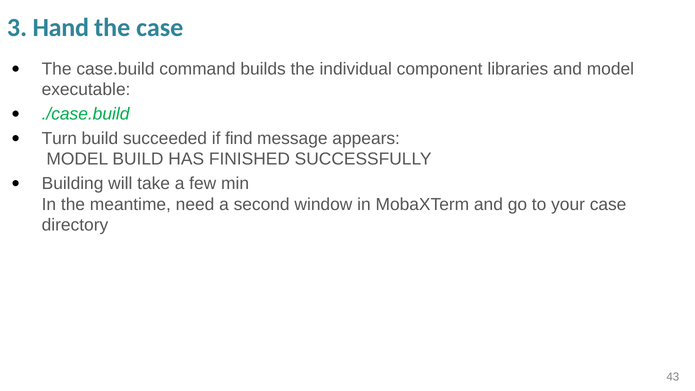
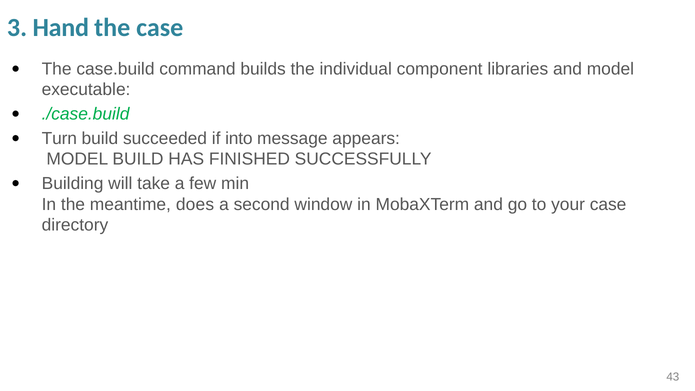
find: find -> into
need: need -> does
